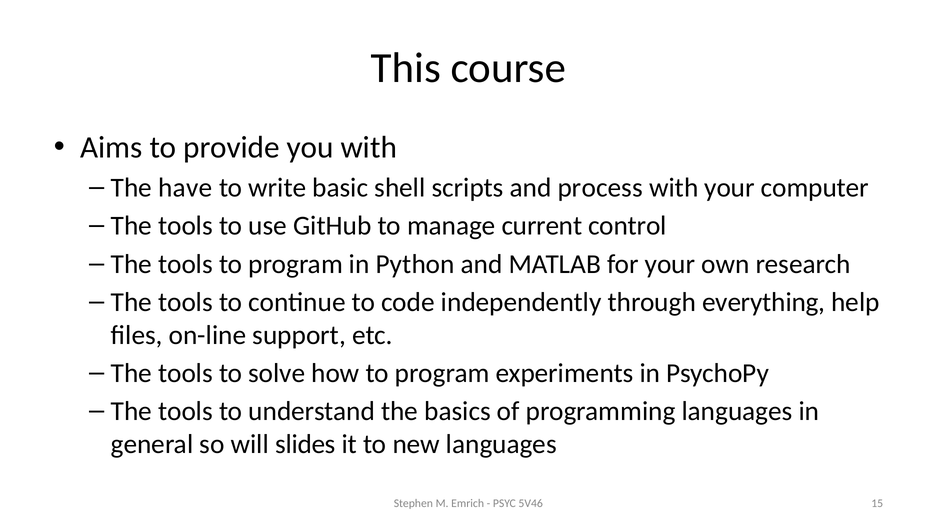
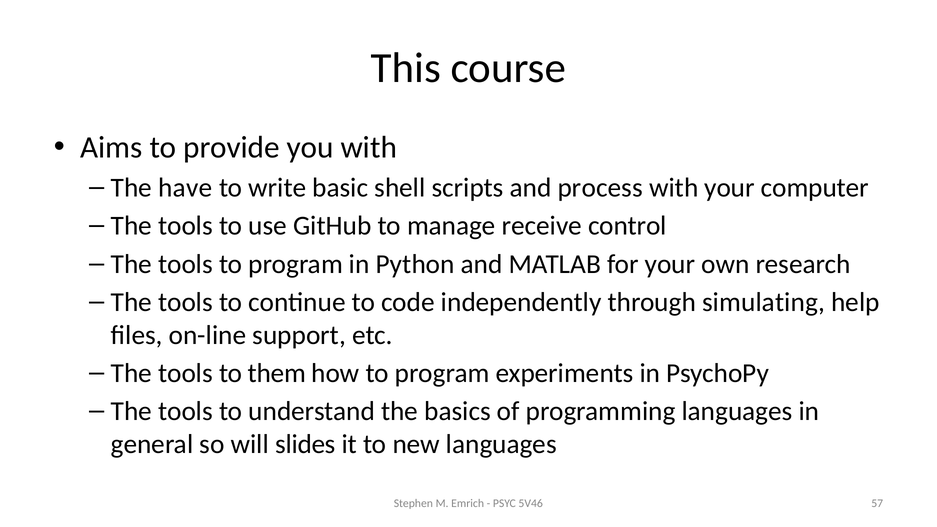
current: current -> receive
everything: everything -> simulating
solve: solve -> them
15: 15 -> 57
